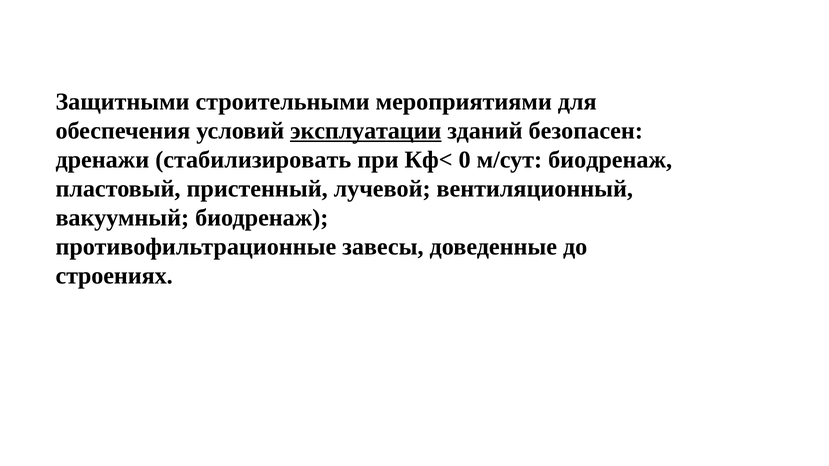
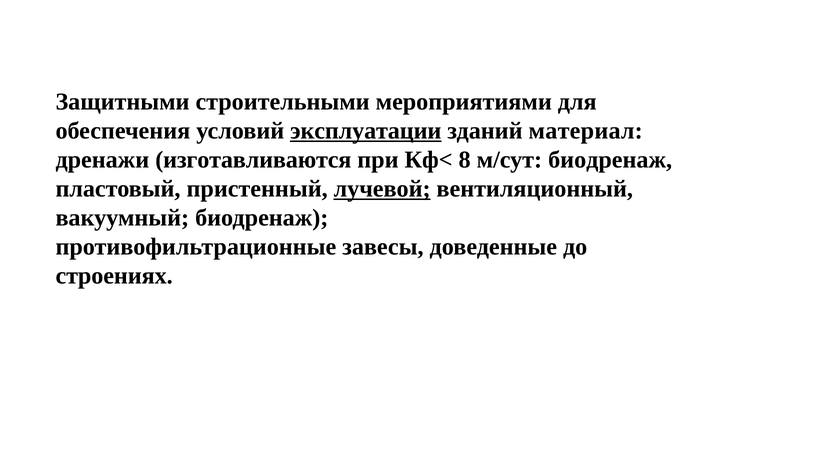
безопасен: безопасен -> материал
стабилизировать: стабилизировать -> изготавливаются
0: 0 -> 8
лучевой underline: none -> present
